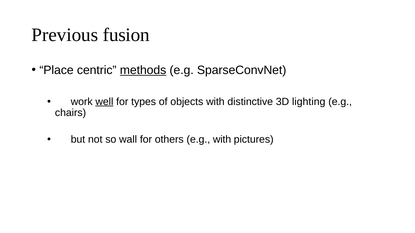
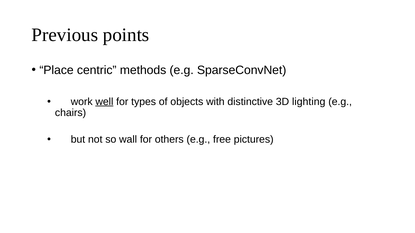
fusion: fusion -> points
methods underline: present -> none
e.g with: with -> free
